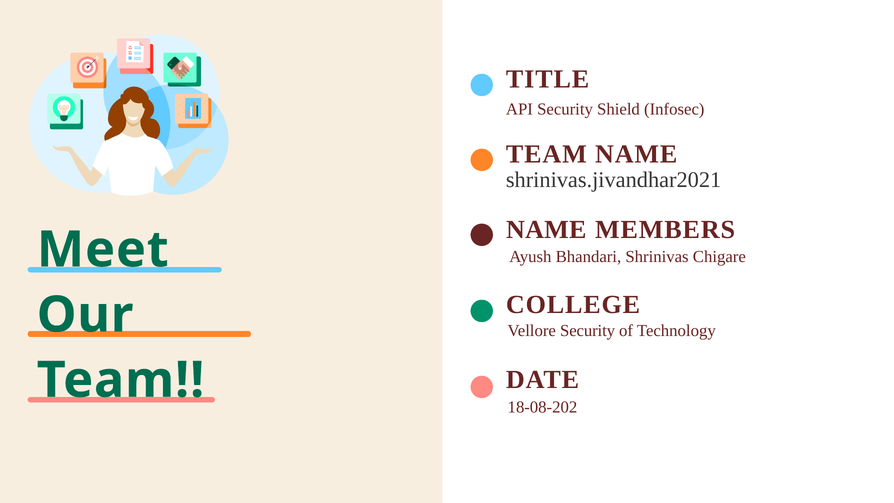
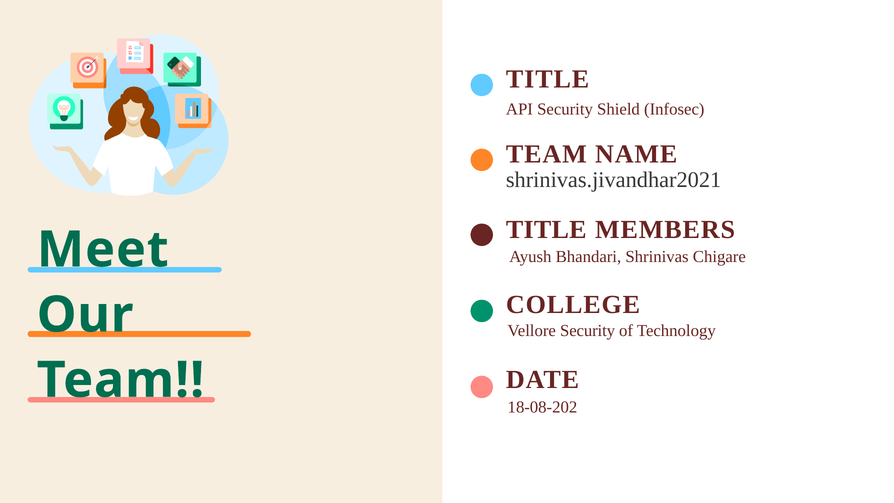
NAME at (546, 230): NAME -> TITLE
